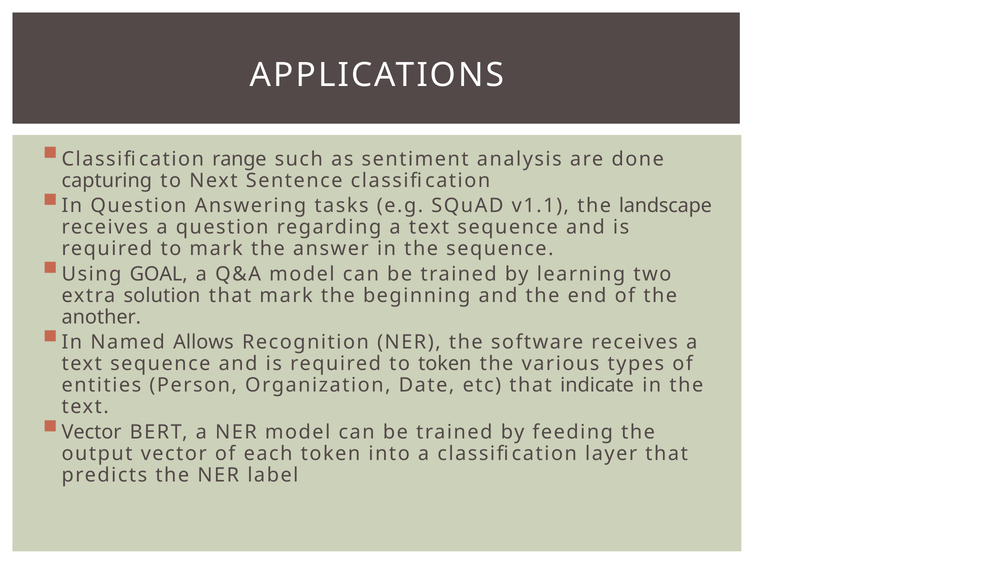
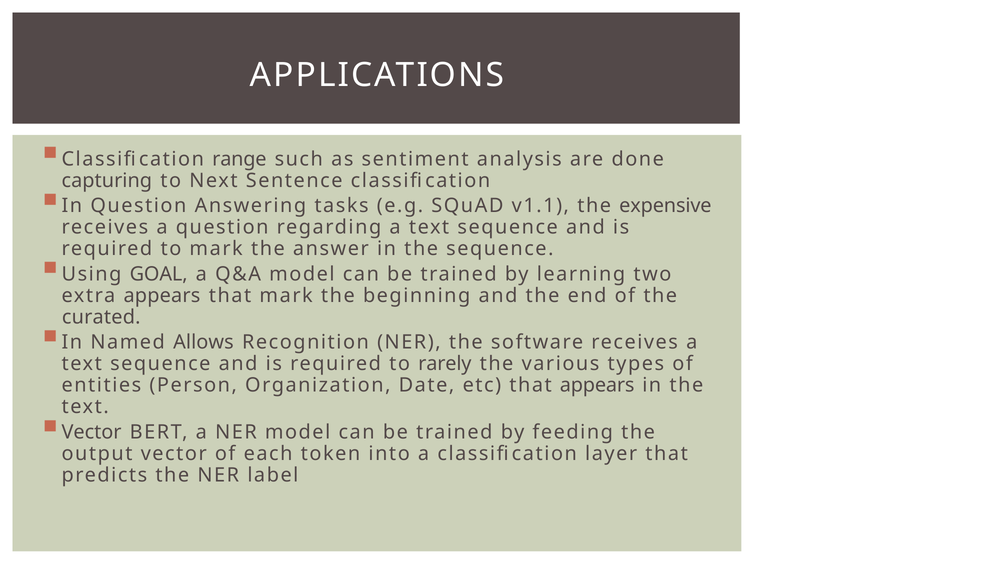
landscape: landscape -> expensive
extra solution: solution -> appears
another: another -> curated
to token: token -> rarely
that indicate: indicate -> appears
